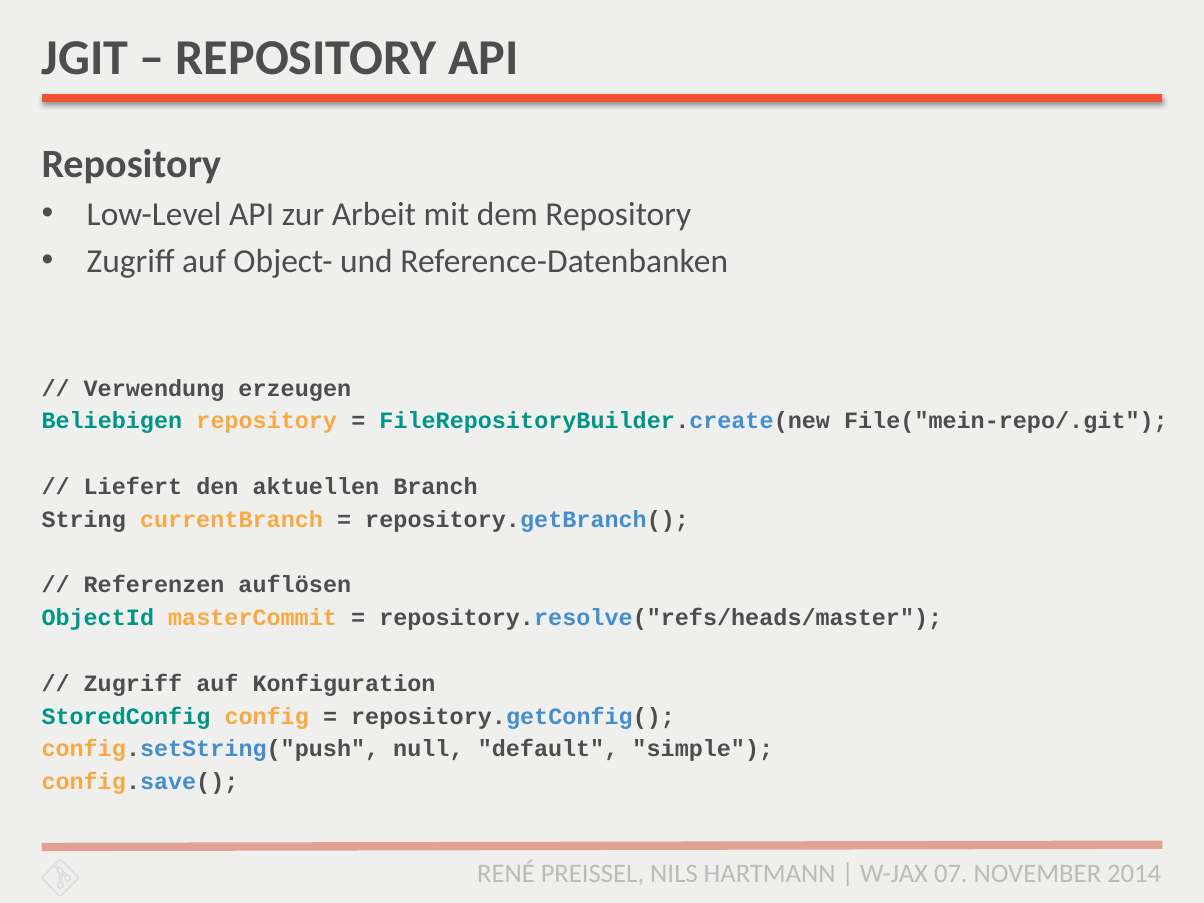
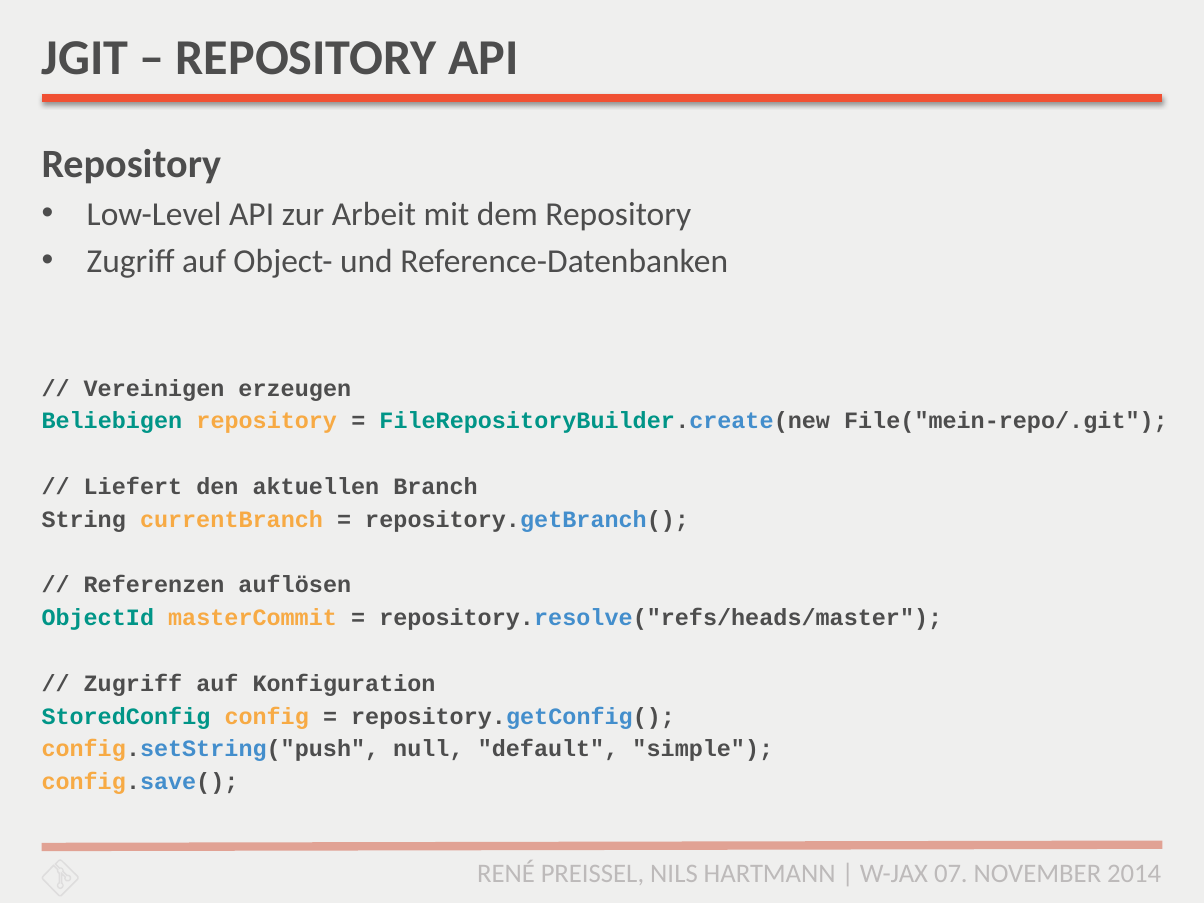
Verwendung: Verwendung -> Vereinigen
